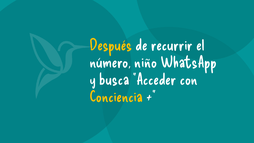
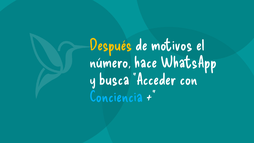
recurrir: recurrir -> motivos
niño: niño -> hace
Conciencia colour: yellow -> light blue
